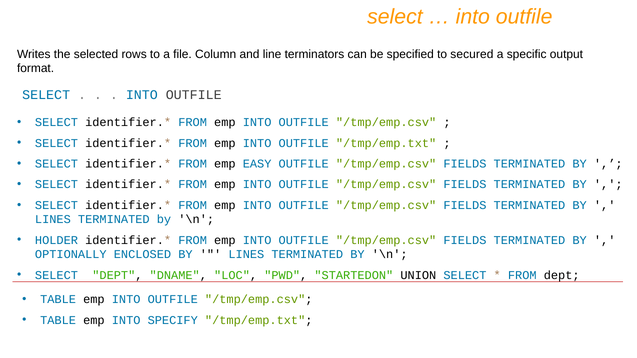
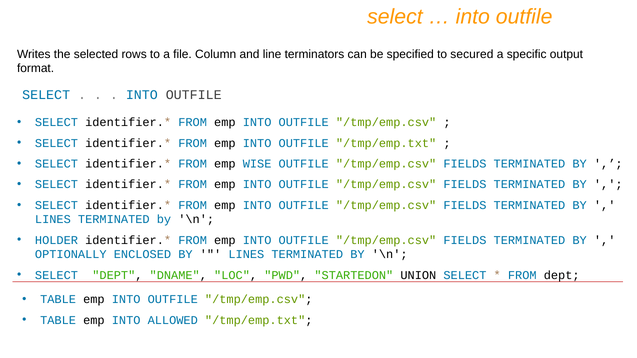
EASY: EASY -> WISE
SPECIFY: SPECIFY -> ALLOWED
